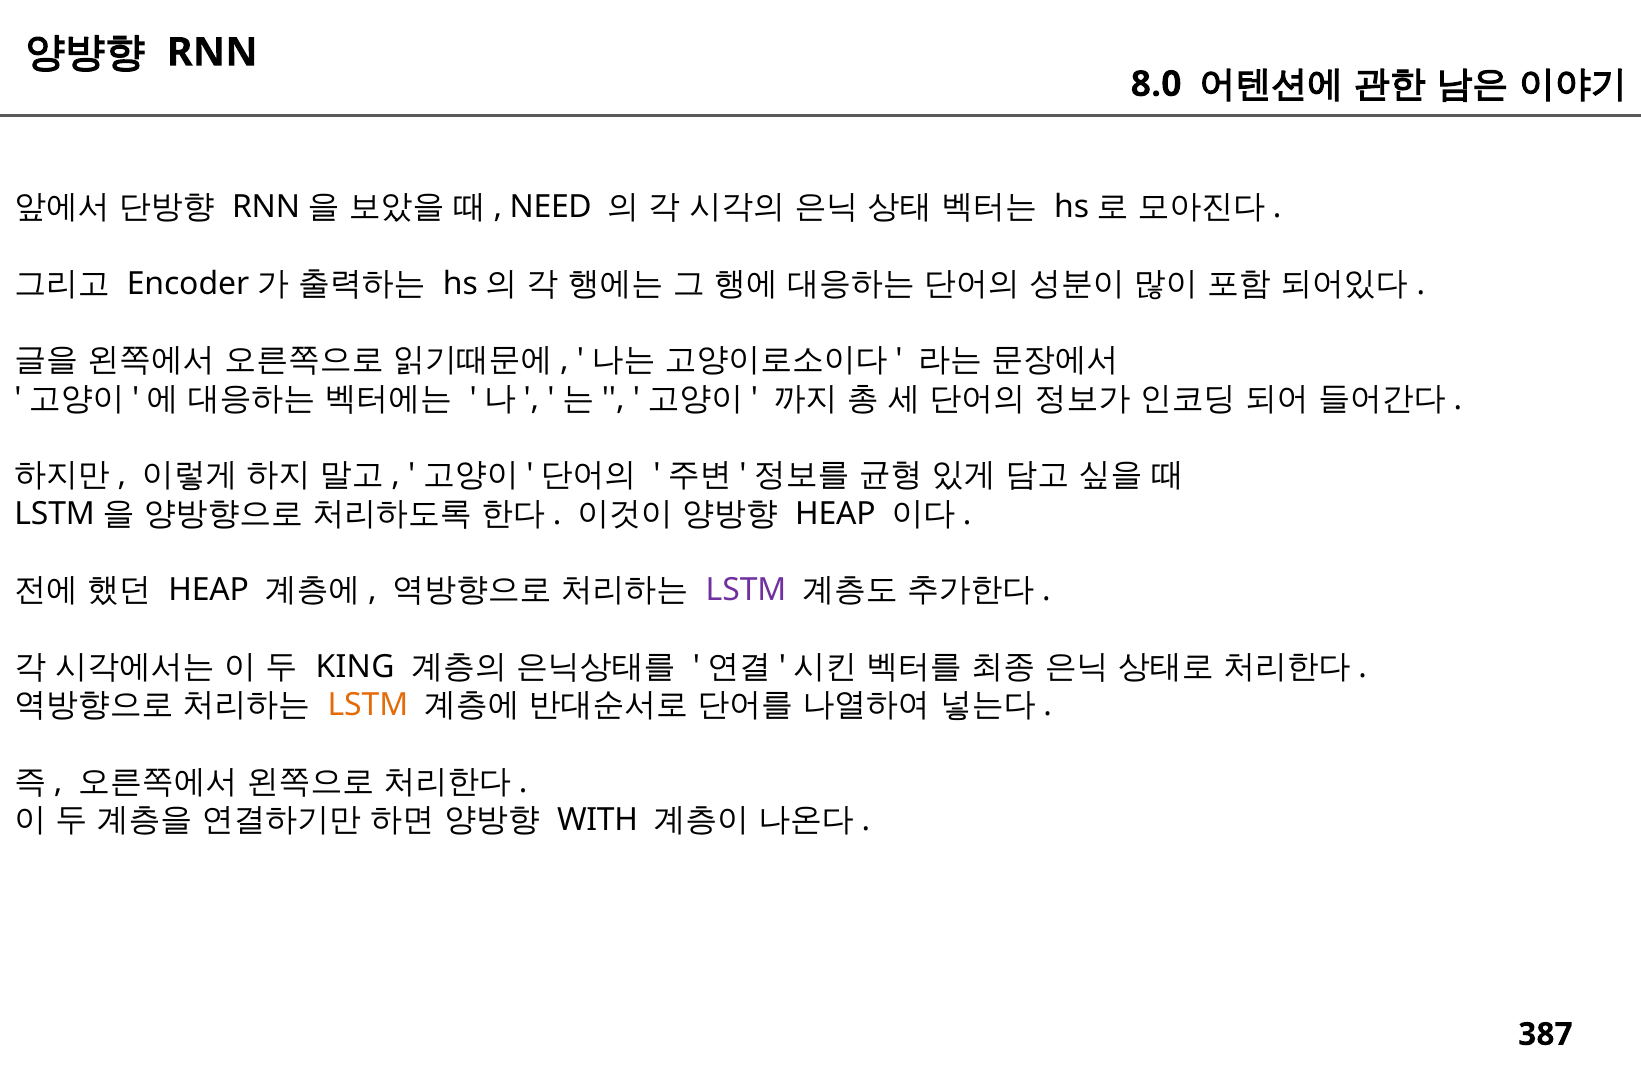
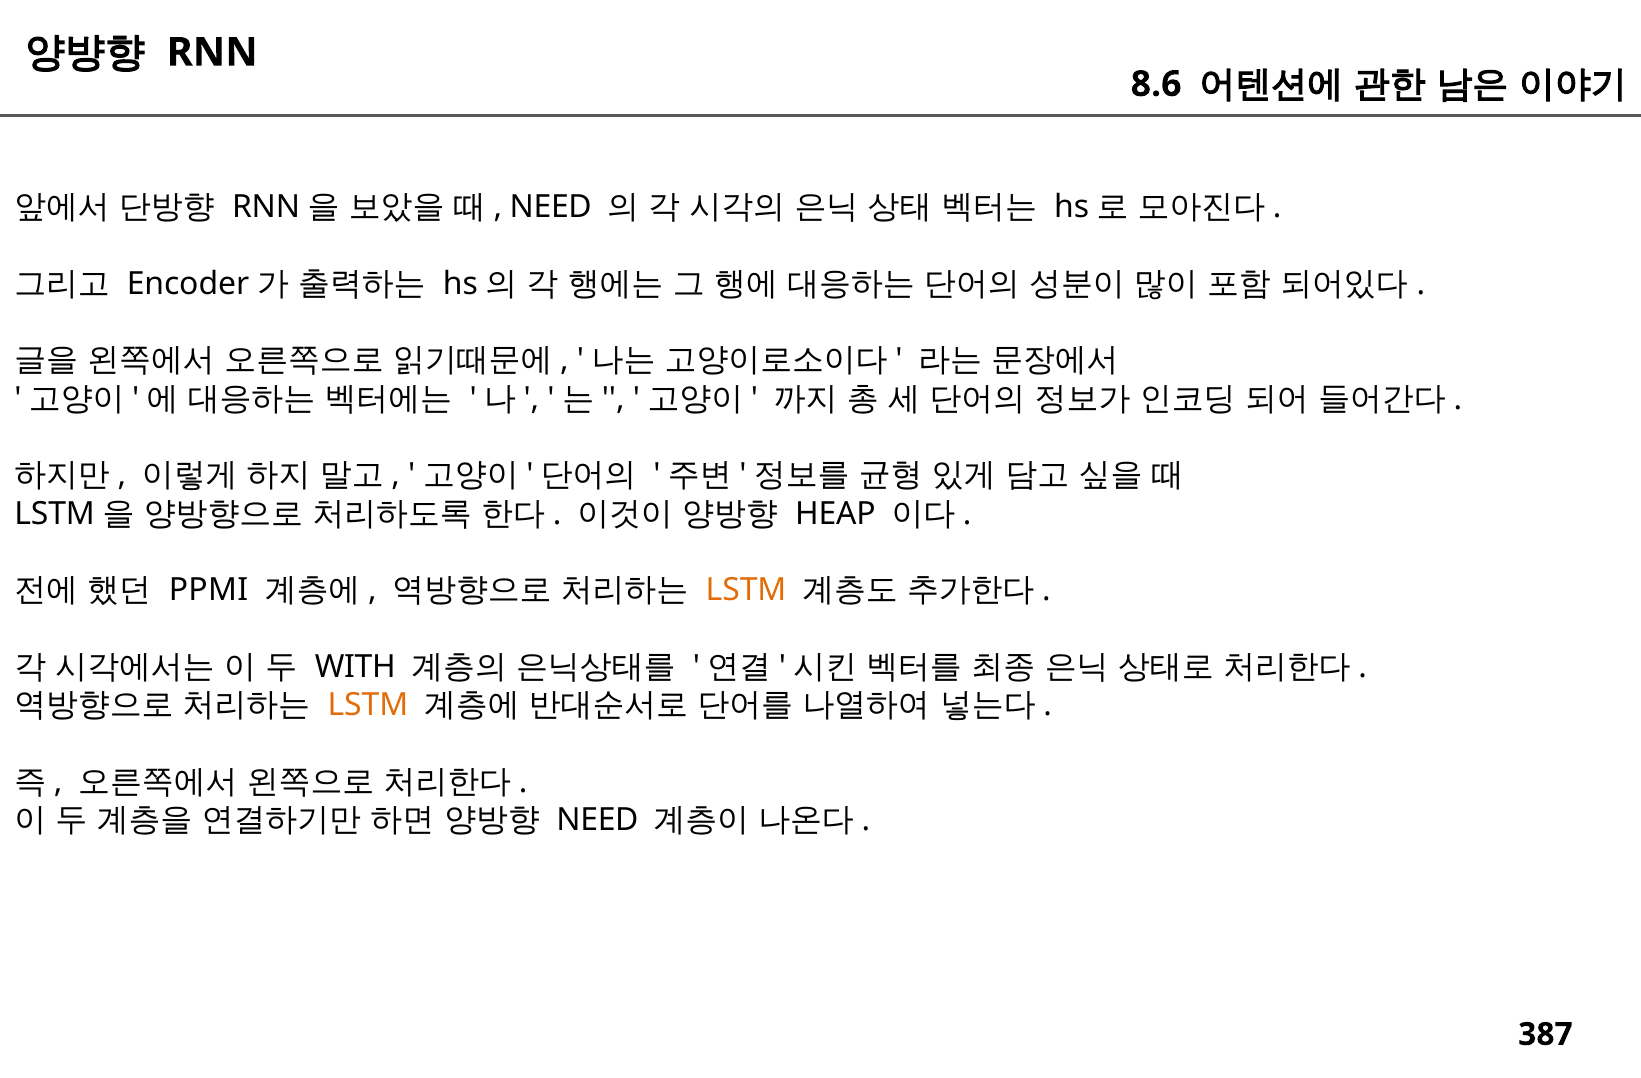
8.0: 8.0 -> 8.6
HEAP at (209, 590): HEAP -> PPMI
LSTM at (746, 590) colour: purple -> orange
KING: KING -> WITH
WITH at (597, 820): WITH -> NEED
